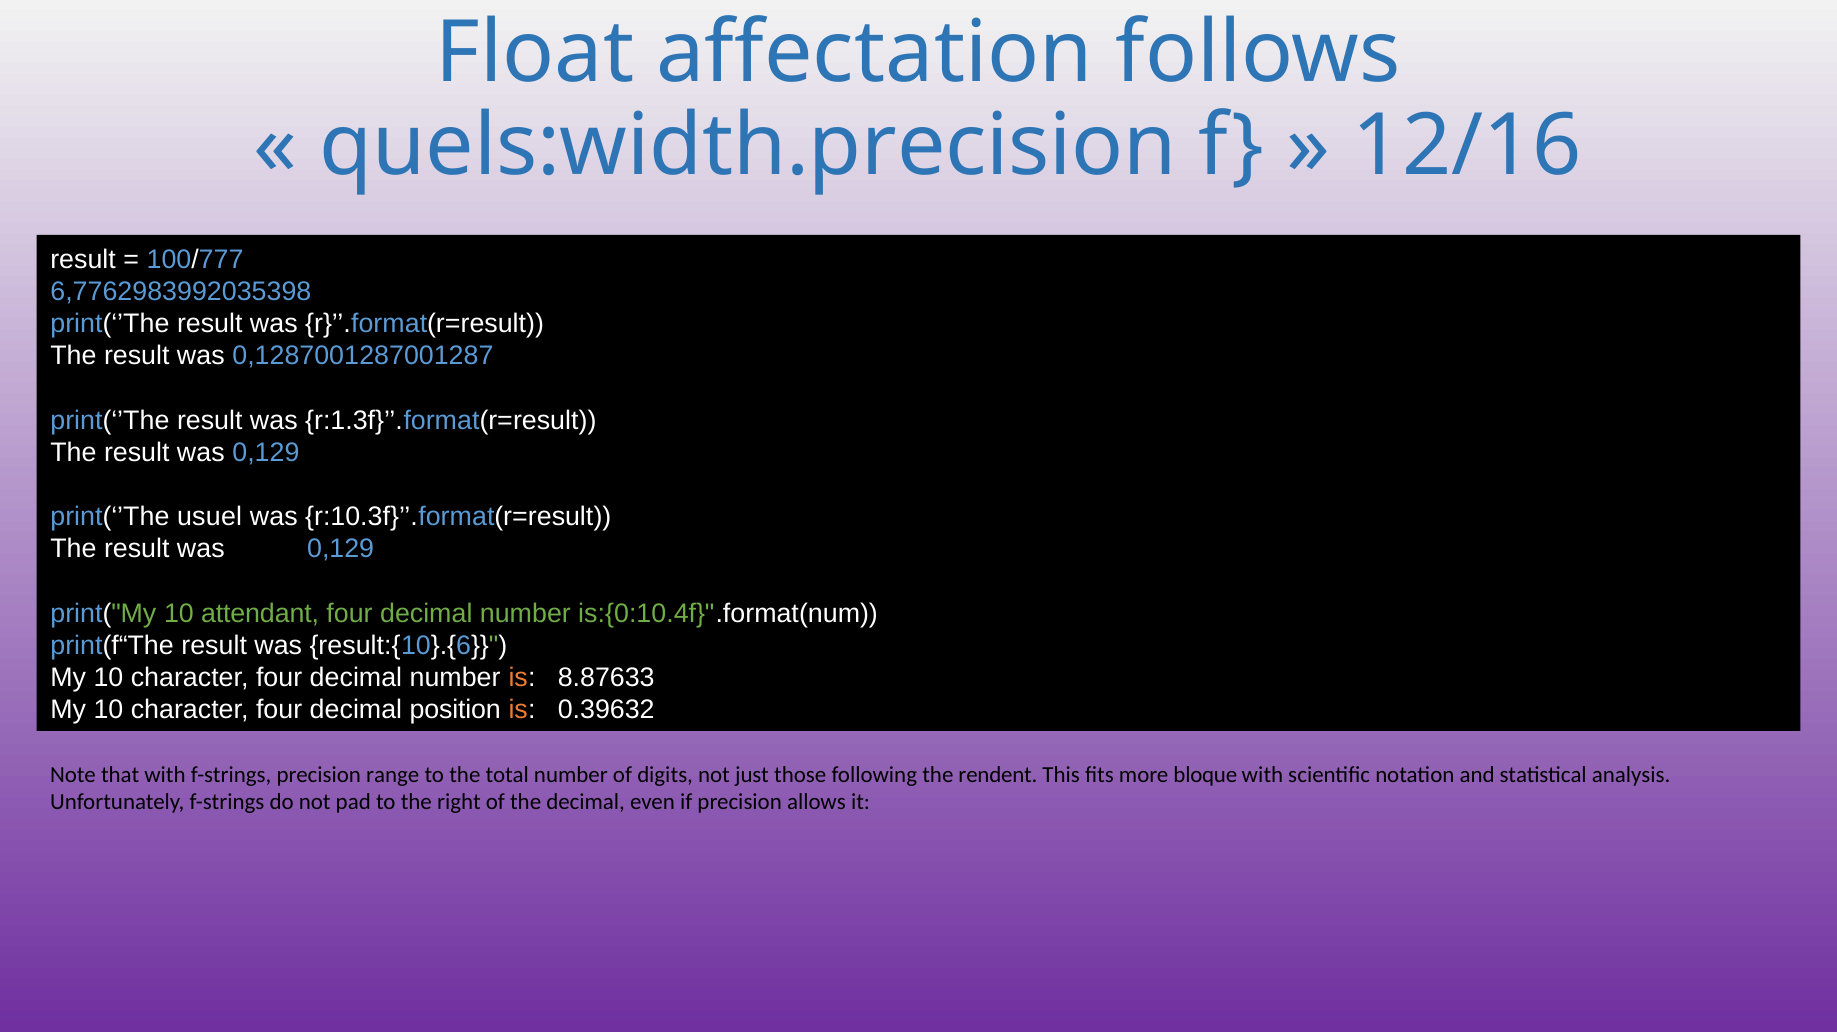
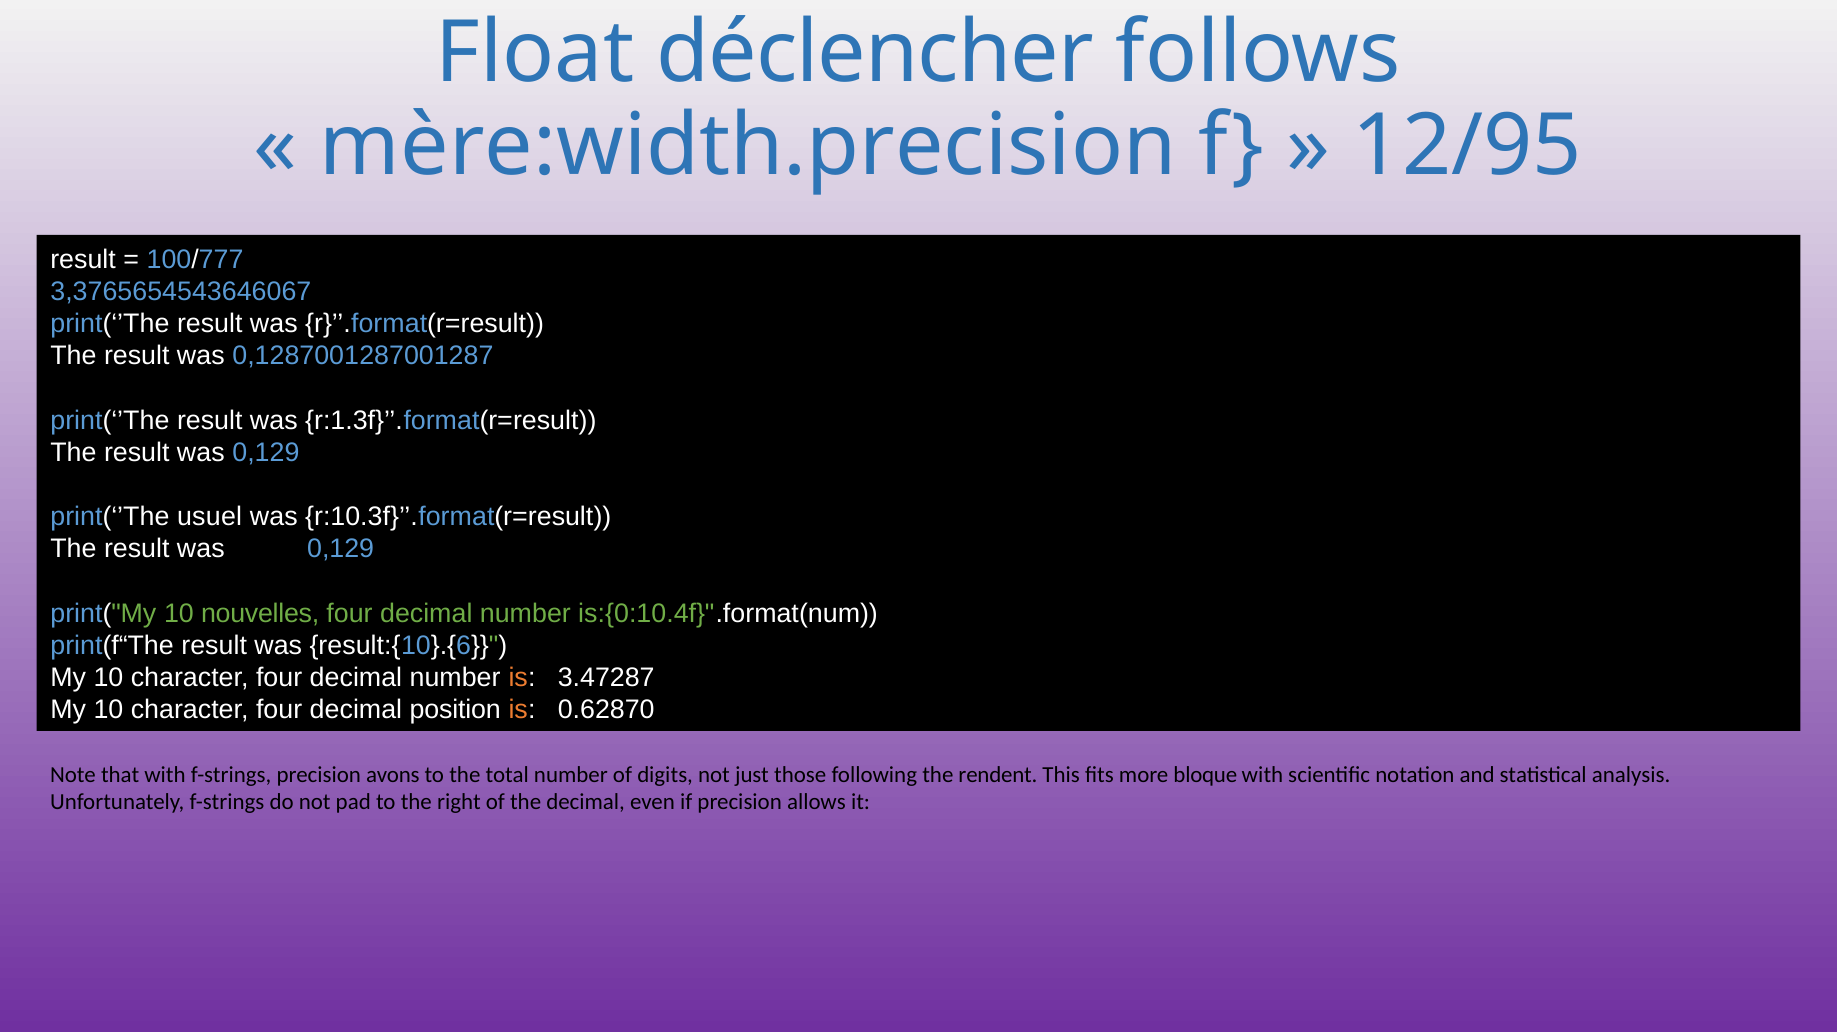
affectation: affectation -> déclencher
quels:width.precision: quels:width.precision -> mère:width.precision
12/16: 12/16 -> 12/95
6,7762983992035398: 6,7762983992035398 -> 3,3765654543646067
attendant: attendant -> nouvelles
8.87633: 8.87633 -> 3.47287
0.39632: 0.39632 -> 0.62870
range: range -> avons
